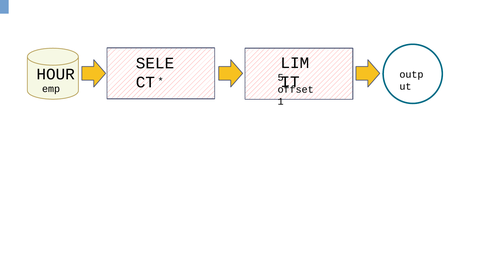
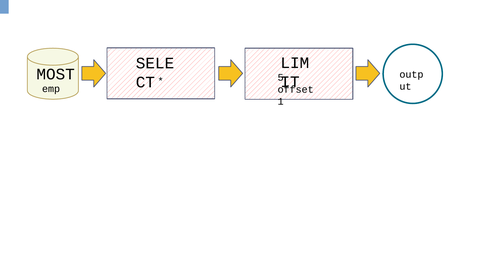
HOUR: HOUR -> MOST
